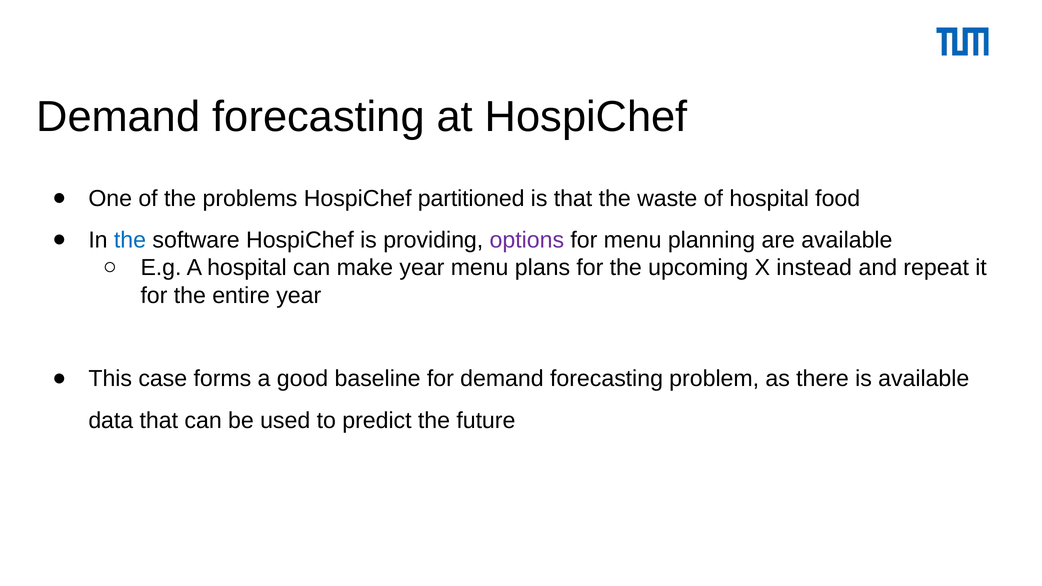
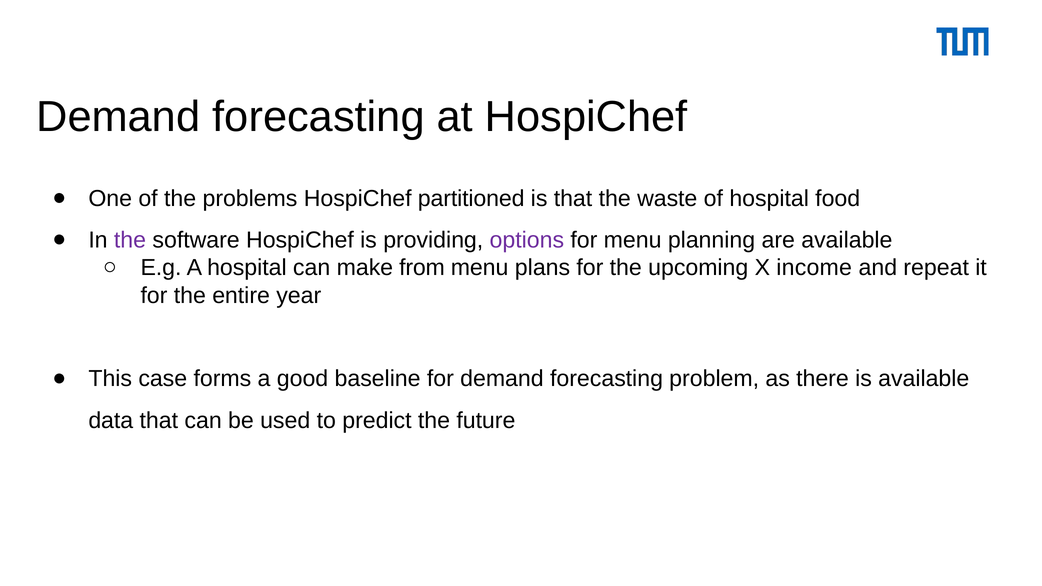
the at (130, 240) colour: blue -> purple
make year: year -> from
instead: instead -> income
